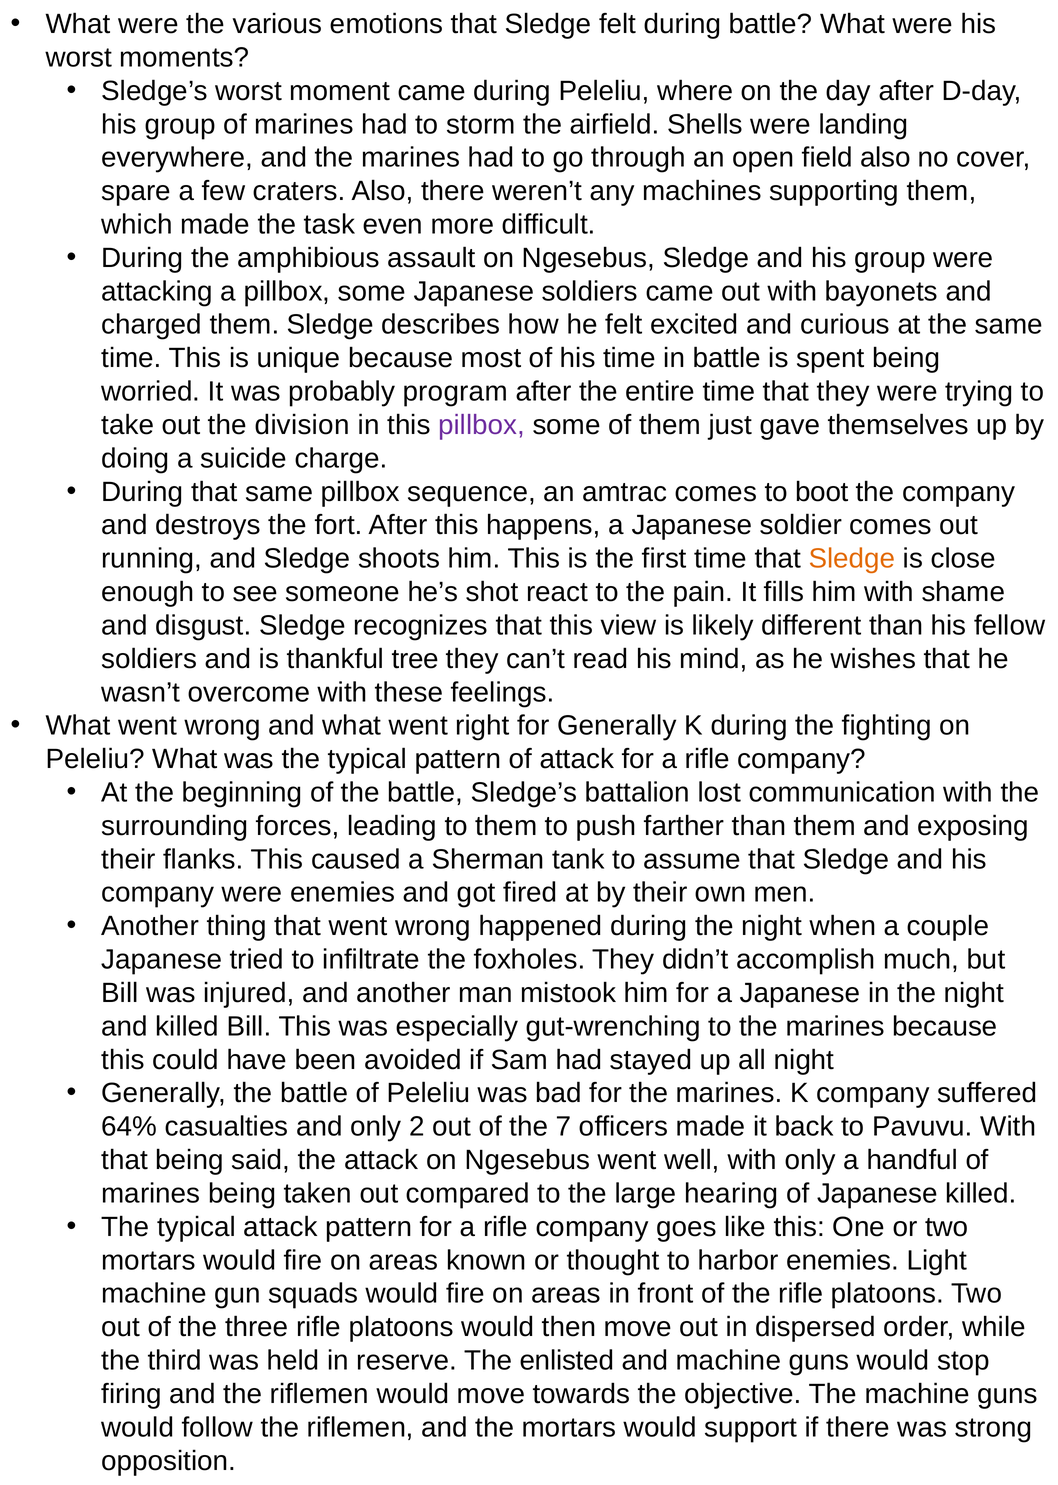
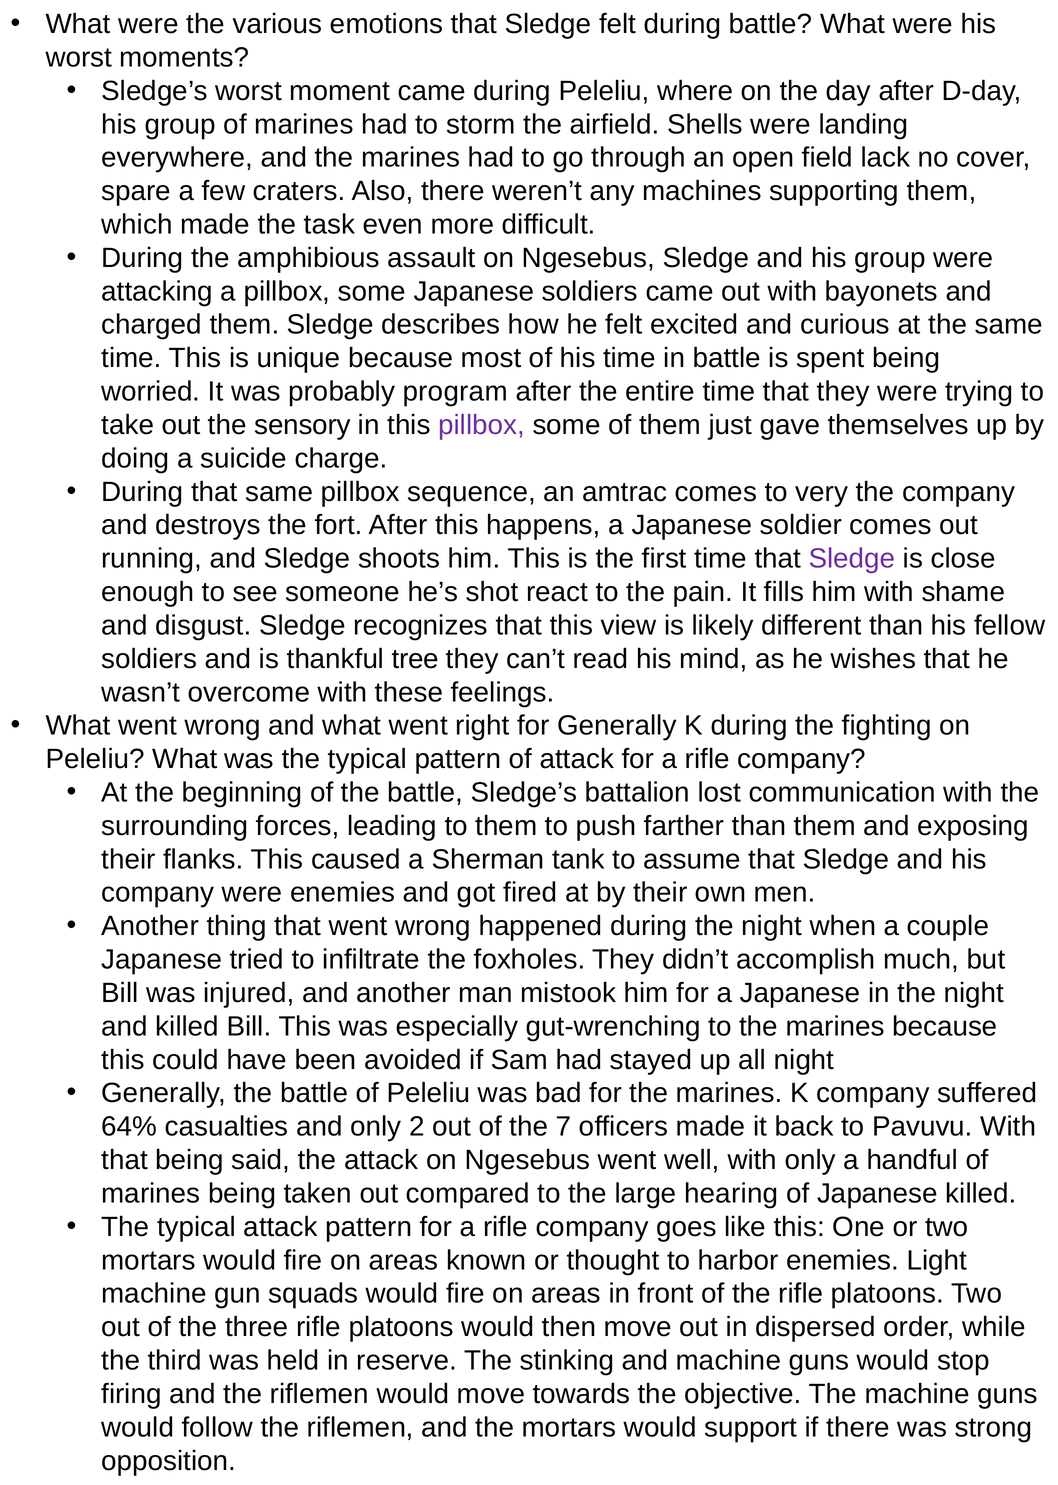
field also: also -> lack
division: division -> sensory
boot: boot -> very
Sledge at (852, 559) colour: orange -> purple
enlisted: enlisted -> stinking
